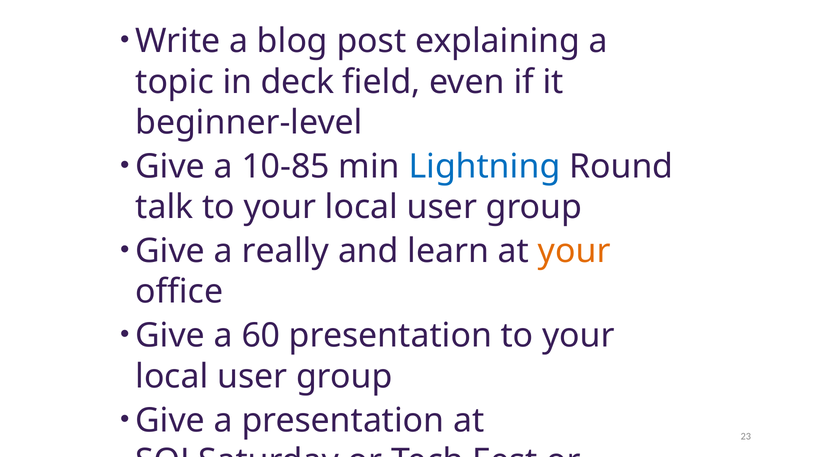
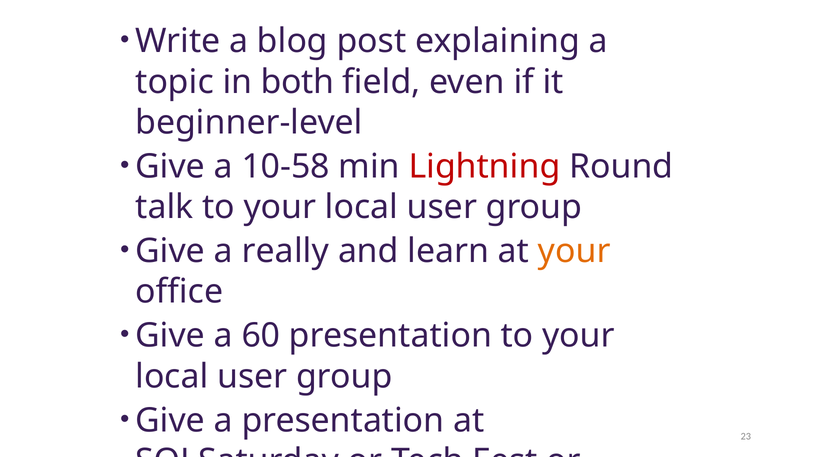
deck: deck -> both
10-85: 10-85 -> 10-58
Lightning colour: blue -> red
